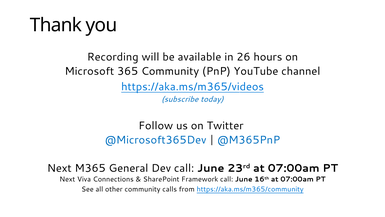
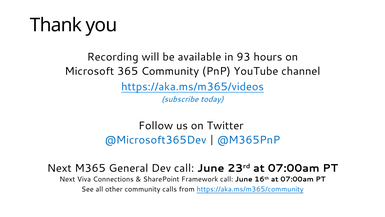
26: 26 -> 93
